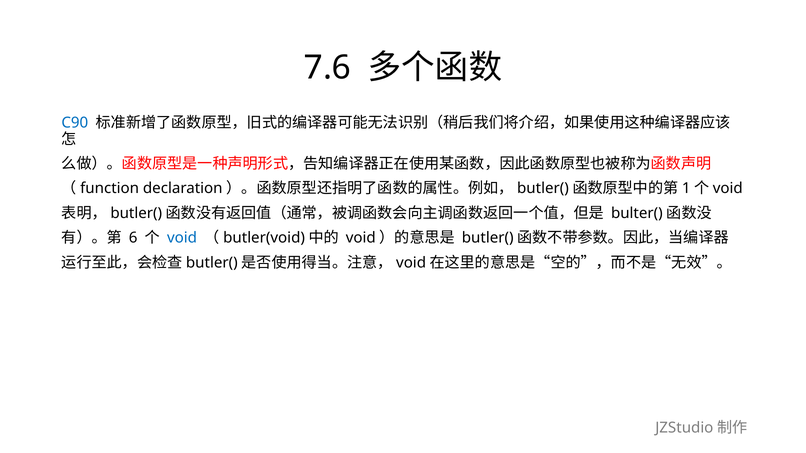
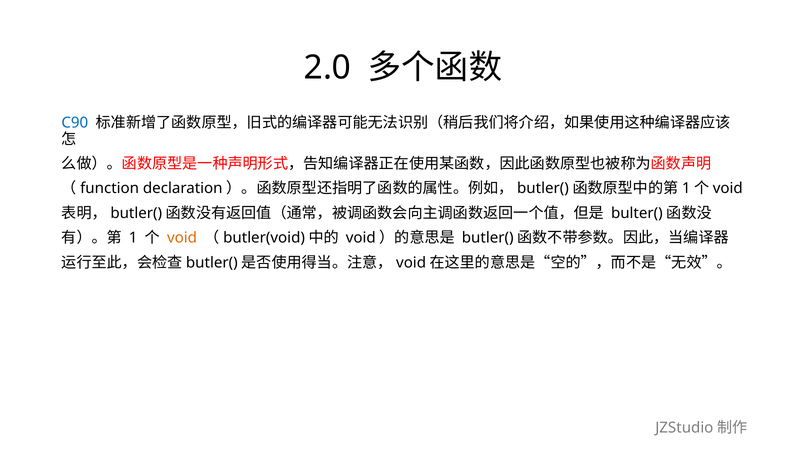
7.6: 7.6 -> 2.0
6: 6 -> 1
void colour: blue -> orange
